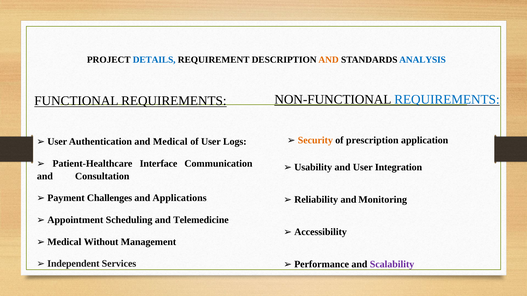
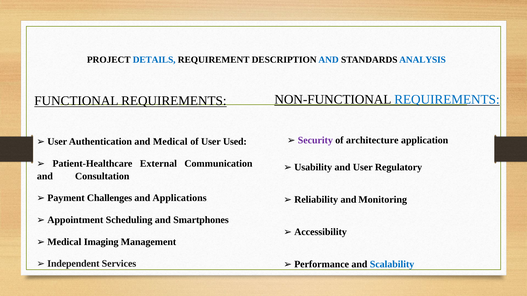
AND at (329, 60) colour: orange -> blue
Security colour: orange -> purple
prescription: prescription -> architecture
Logs: Logs -> Used
Interface: Interface -> External
Integration: Integration -> Regulatory
Telemedicine: Telemedicine -> Smartphones
Without: Without -> Imaging
Scalability colour: purple -> blue
